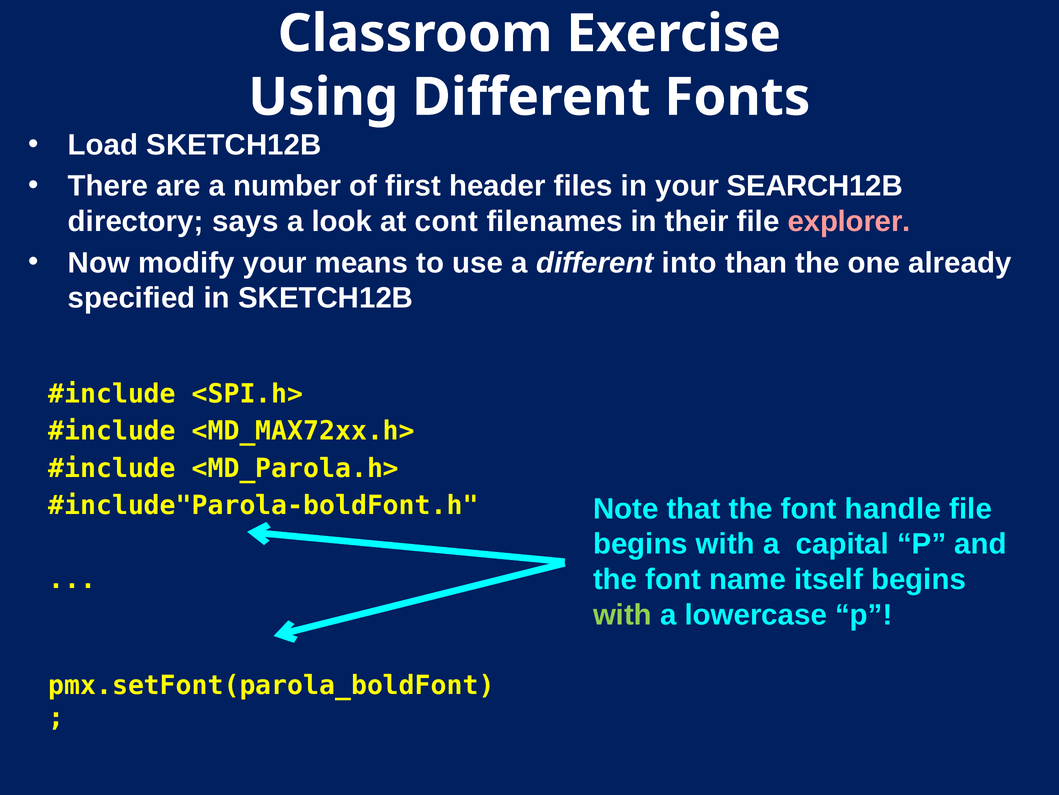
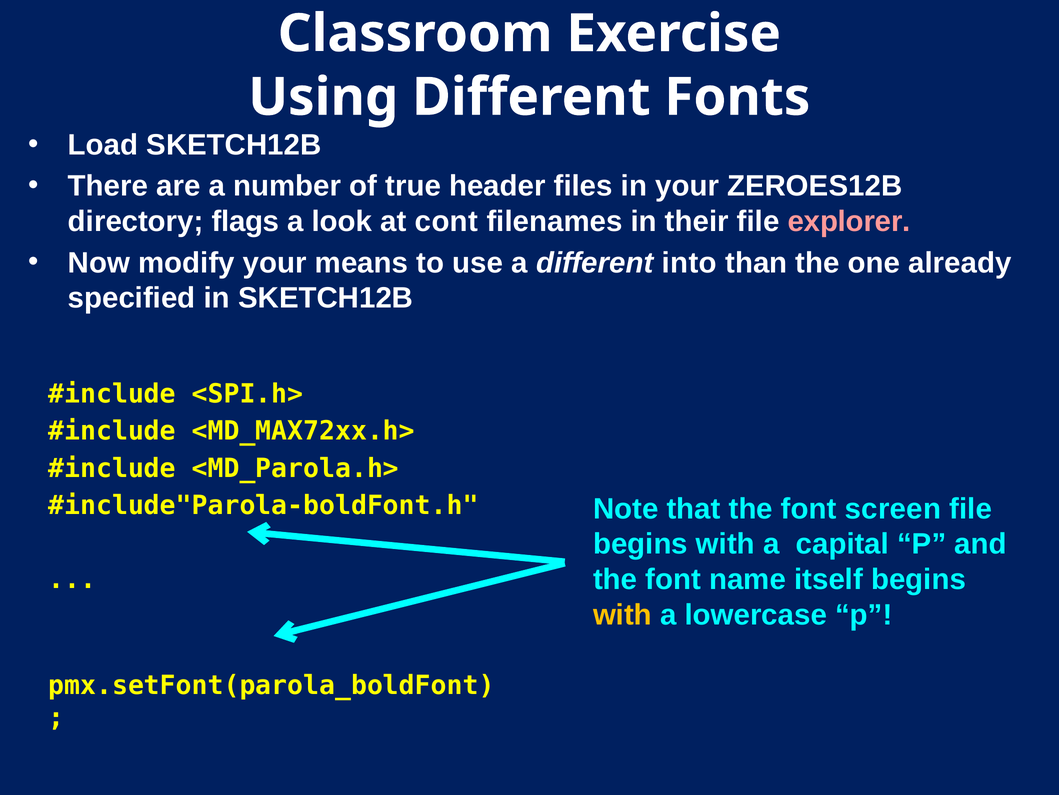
first: first -> true
SEARCH12B: SEARCH12B -> ZEROES12B
says: says -> flags
handle: handle -> screen
with at (622, 614) colour: light green -> yellow
